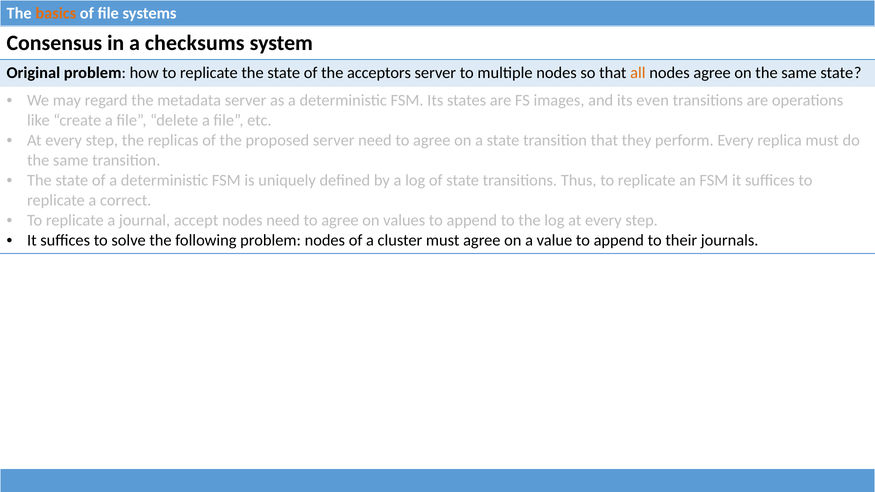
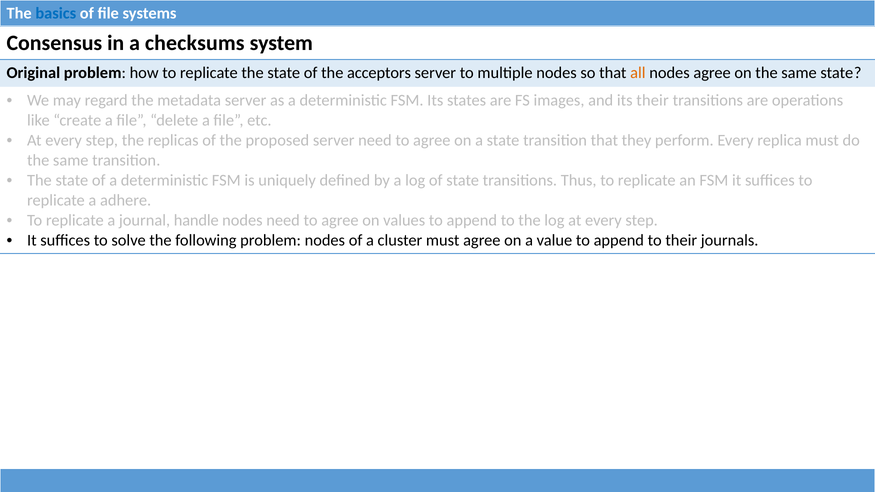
basics colour: orange -> blue
its even: even -> their
correct: correct -> adhere
accept: accept -> handle
